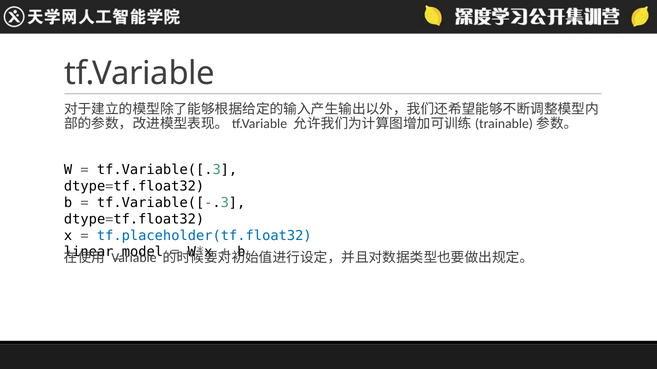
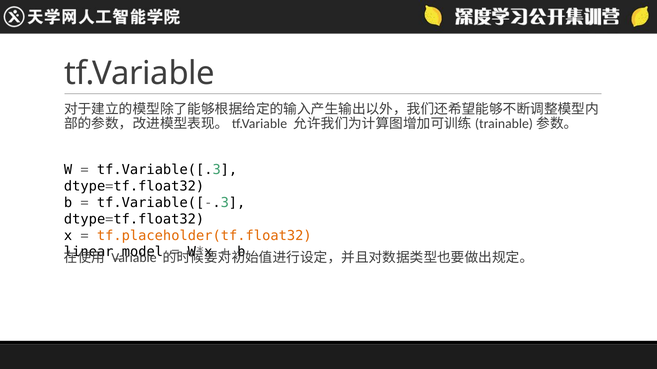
tf.placeholder(tf.float32 colour: blue -> orange
